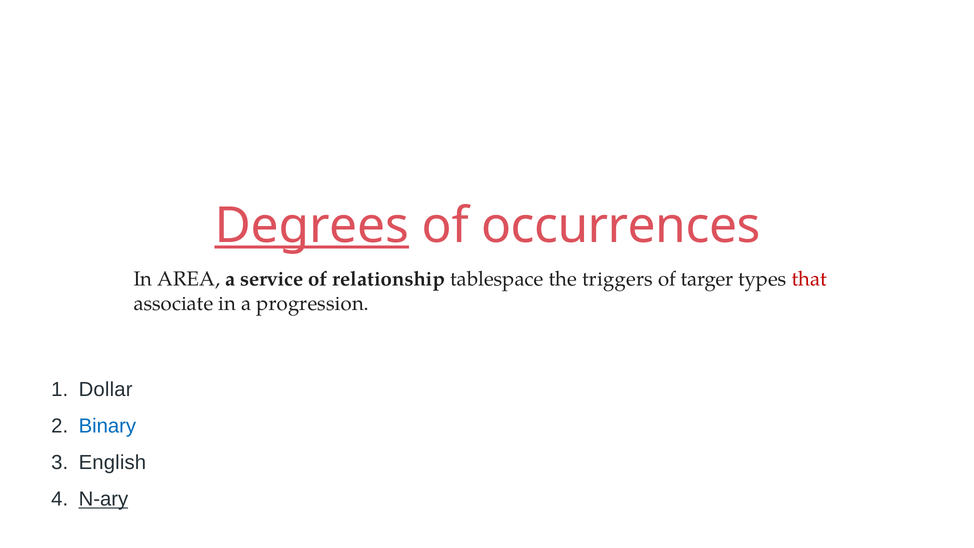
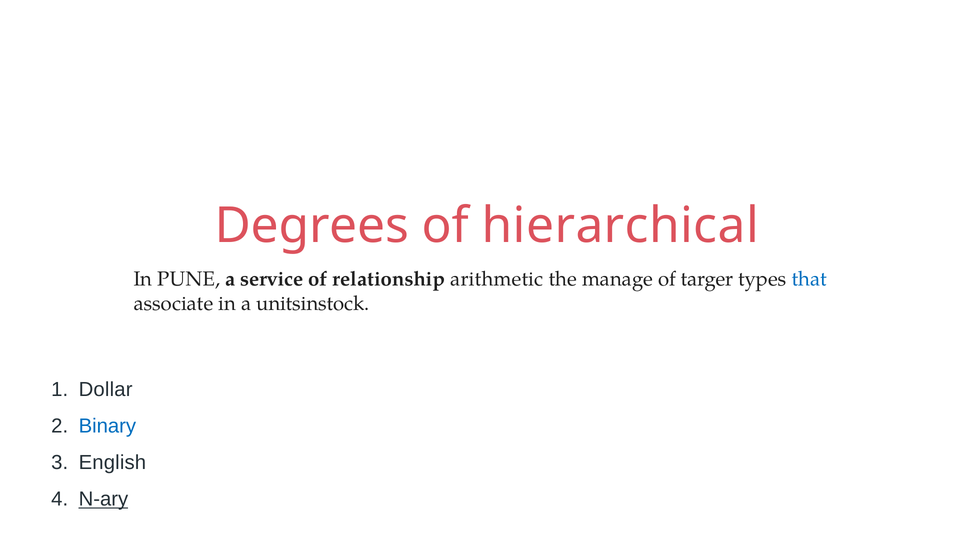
Degrees underline: present -> none
occurrences: occurrences -> hierarchical
AREA: AREA -> PUNE
tablespace: tablespace -> arithmetic
triggers: triggers -> manage
that colour: red -> blue
progression: progression -> unitsinstock
